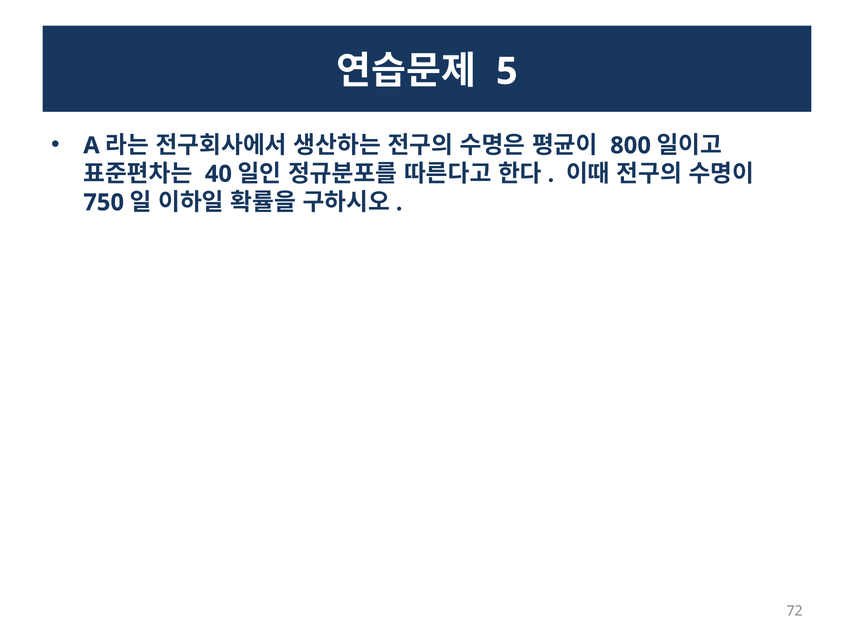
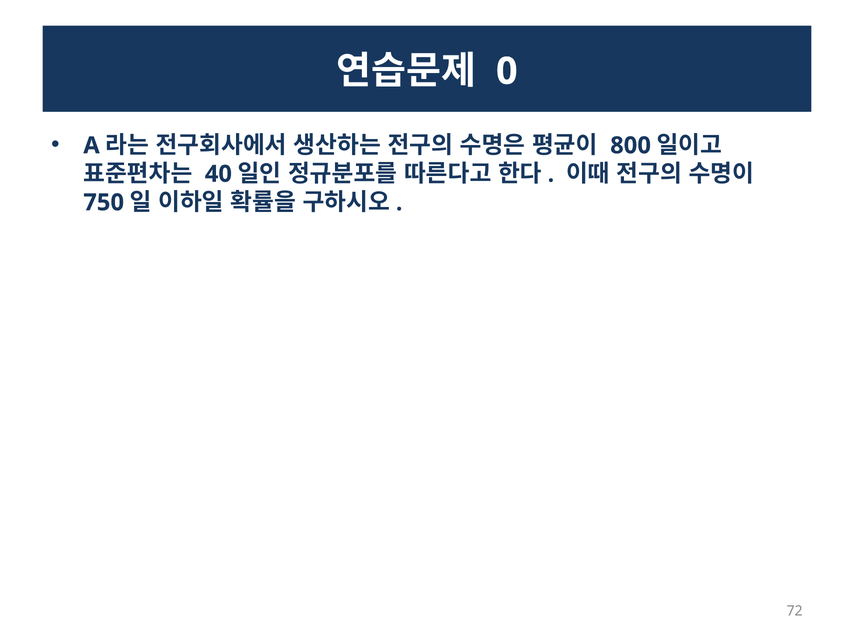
5: 5 -> 0
